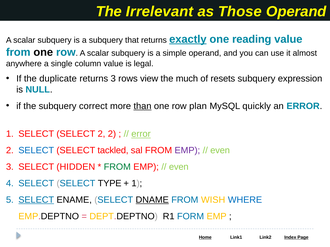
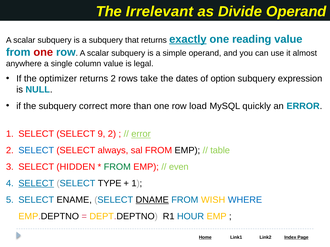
Those: Those -> Divide
one at (43, 52) colour: black -> red
duplicate: duplicate -> optimizer
returns 3: 3 -> 2
view: view -> take
much: much -> dates
resets: resets -> option
than underline: present -> none
plan: plan -> load
SELECT 2: 2 -> 9
tackled: tackled -> always
EMP at (187, 151) colour: purple -> black
even at (220, 151): even -> table
SELECT at (36, 184) underline: none -> present
SELECT at (36, 200) underline: present -> none
FORM: FORM -> HOUR
